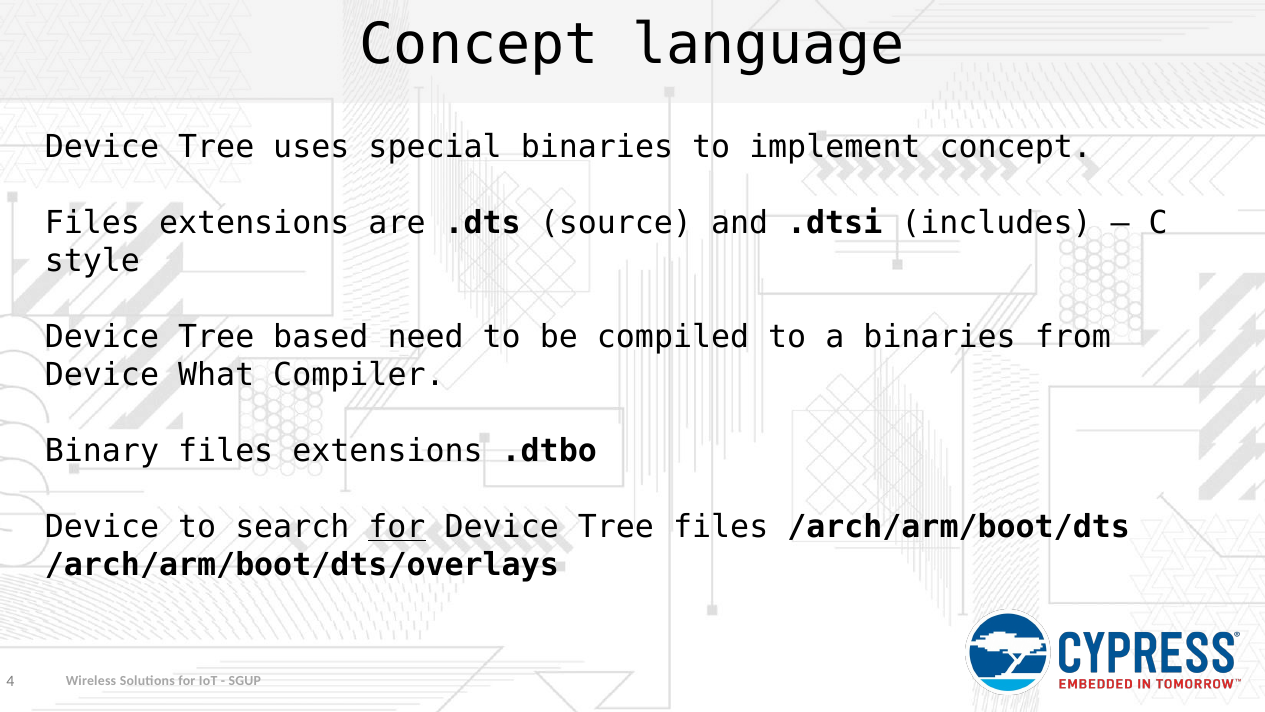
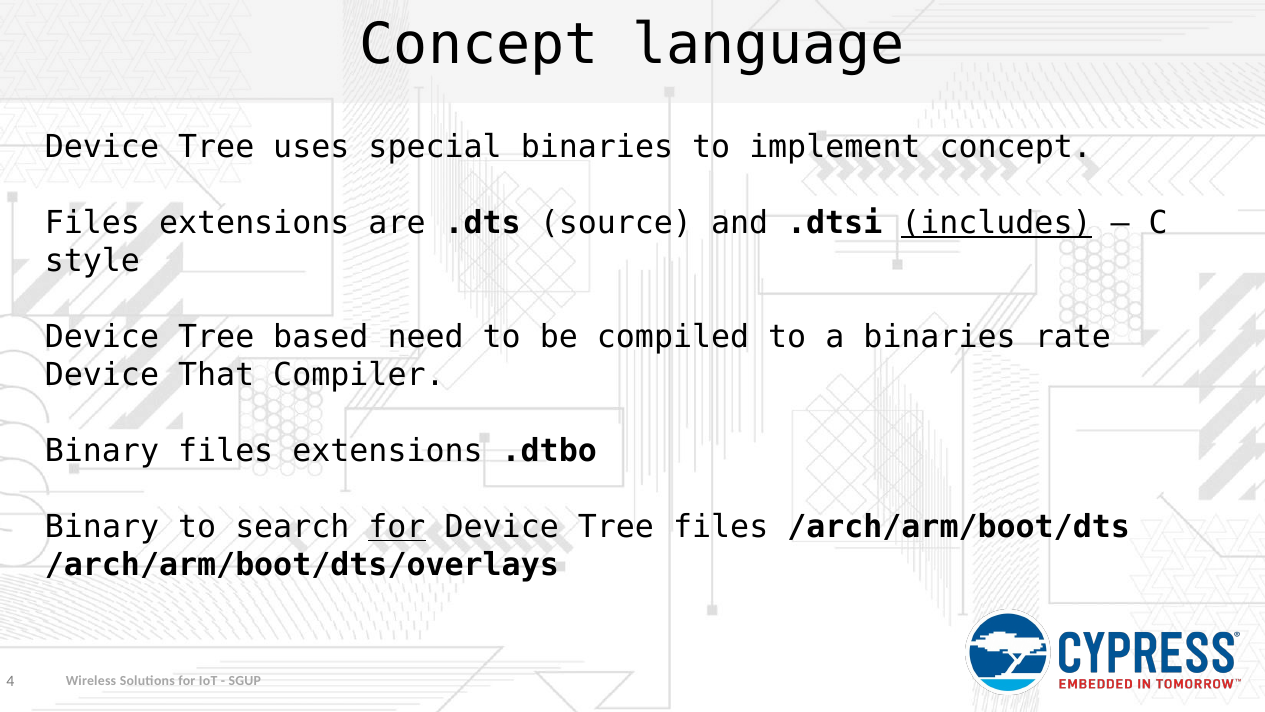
includes underline: none -> present
from: from -> rate
What: What -> That
Device at (102, 527): Device -> Binary
